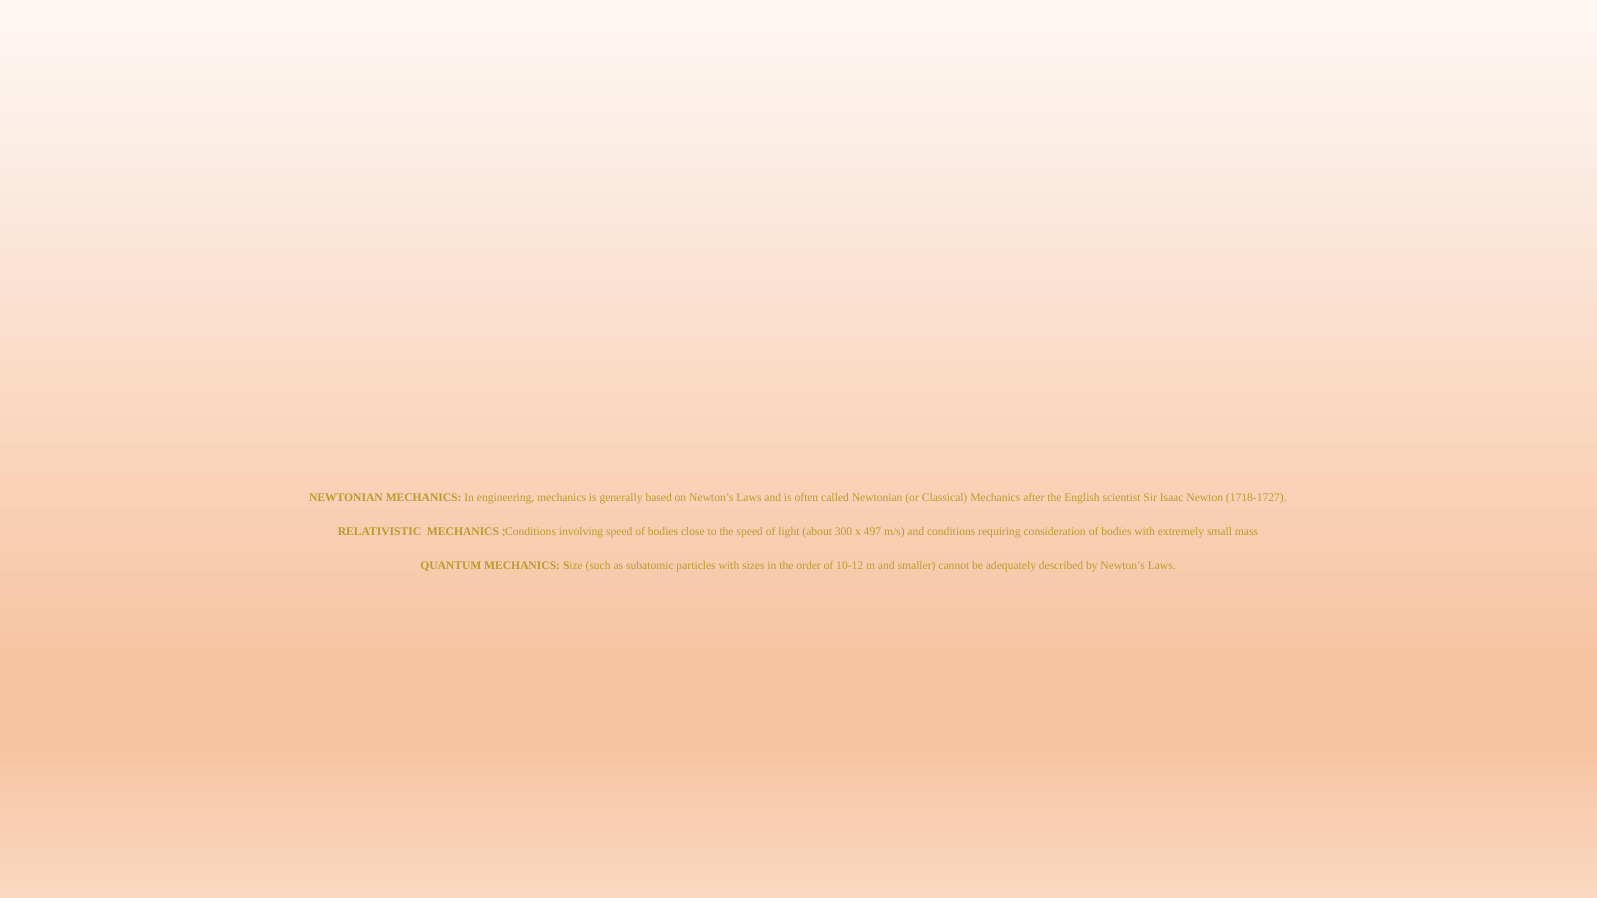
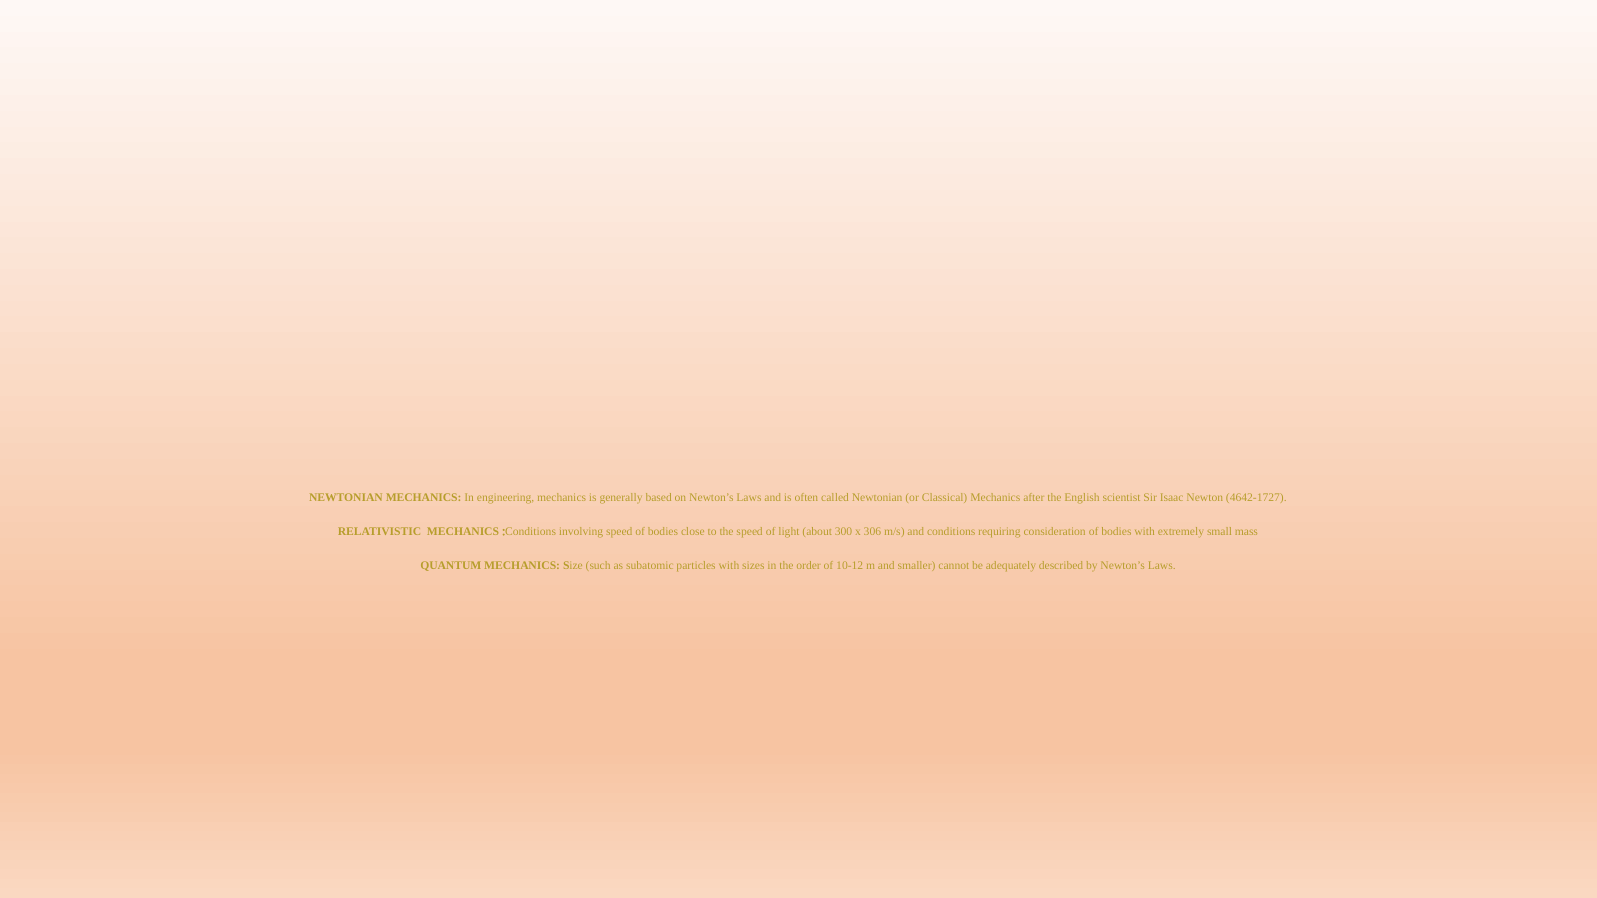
1718-1727: 1718-1727 -> 4642-1727
497: 497 -> 306
